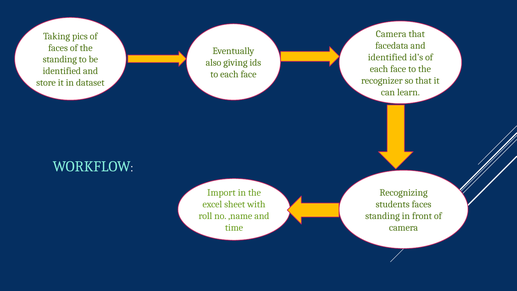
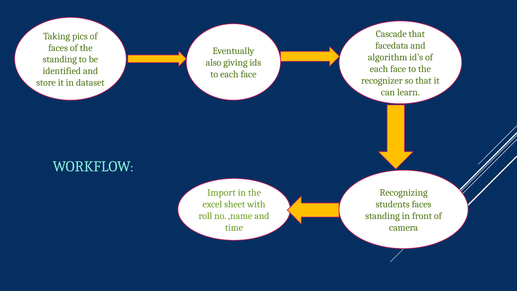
Camera at (391, 34): Camera -> Cascade
identified at (388, 57): identified -> algorithm
